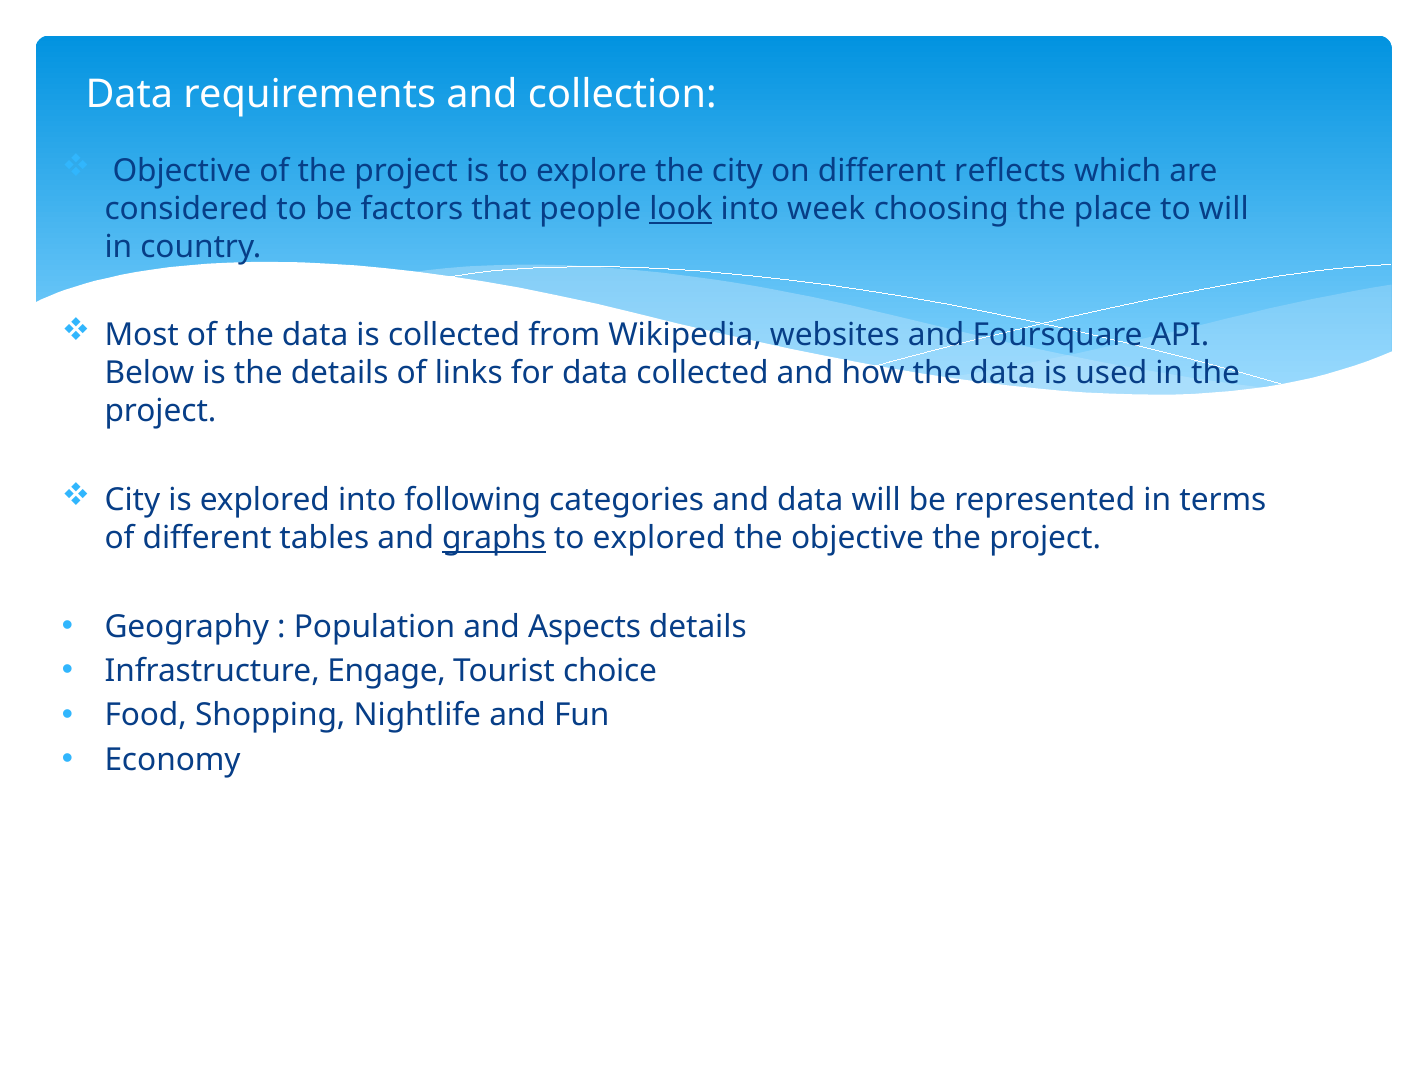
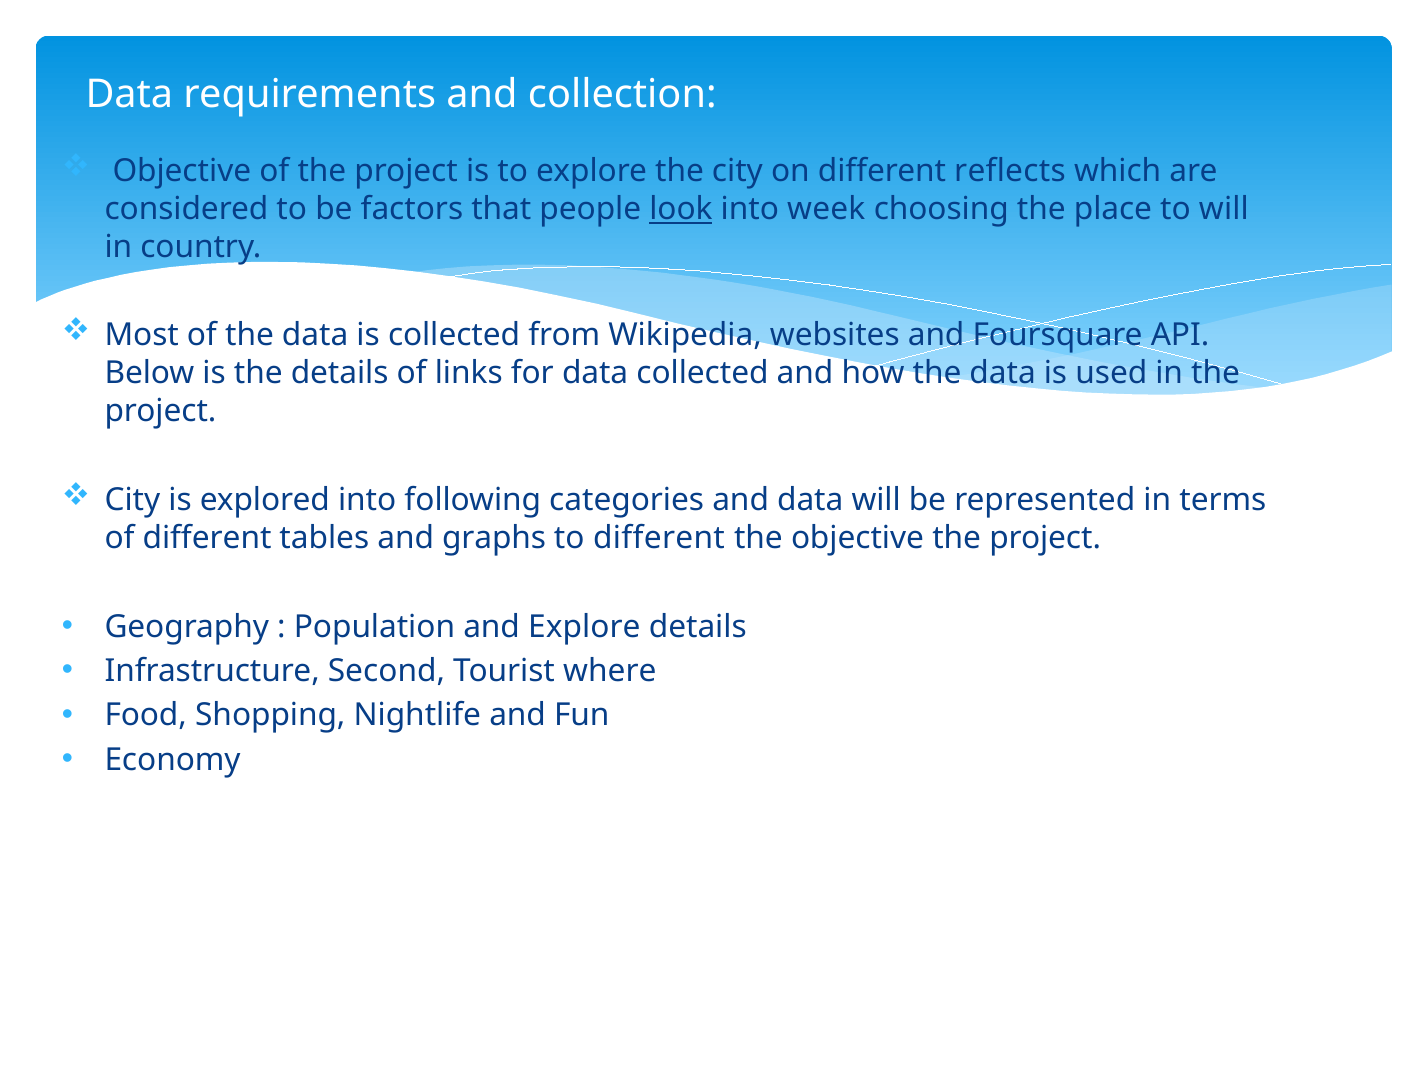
graphs underline: present -> none
to explored: explored -> different
and Aspects: Aspects -> Explore
Engage: Engage -> Second
choice: choice -> where
